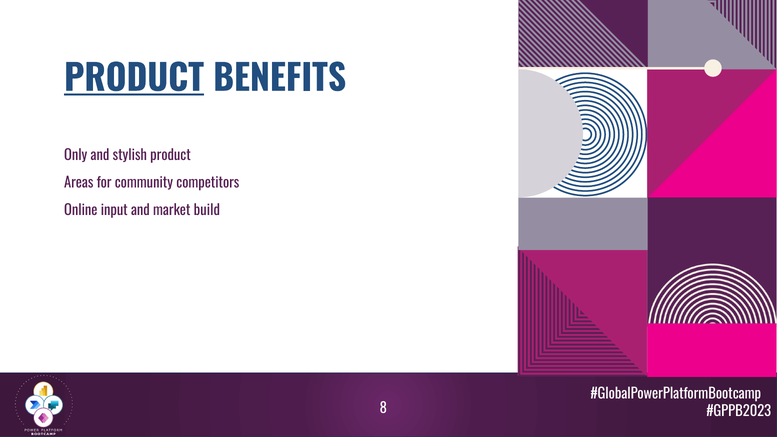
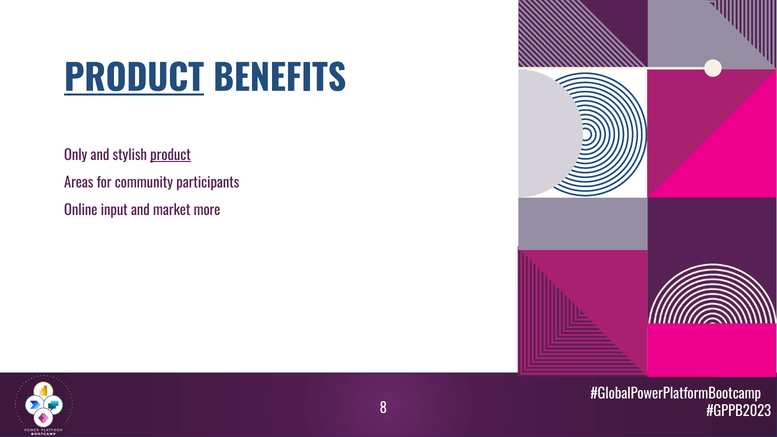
product at (171, 155) underline: none -> present
competitors: competitors -> participants
build: build -> more
